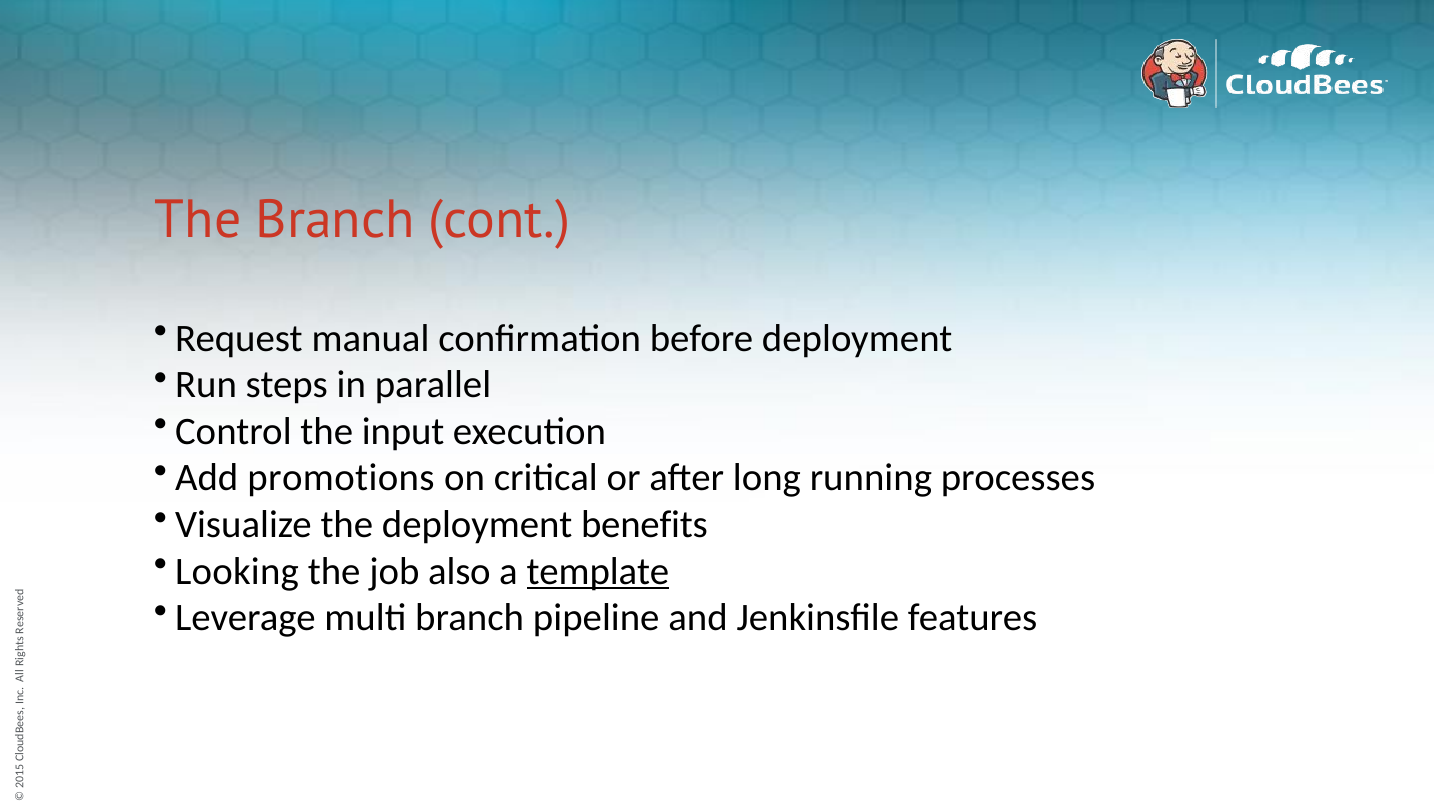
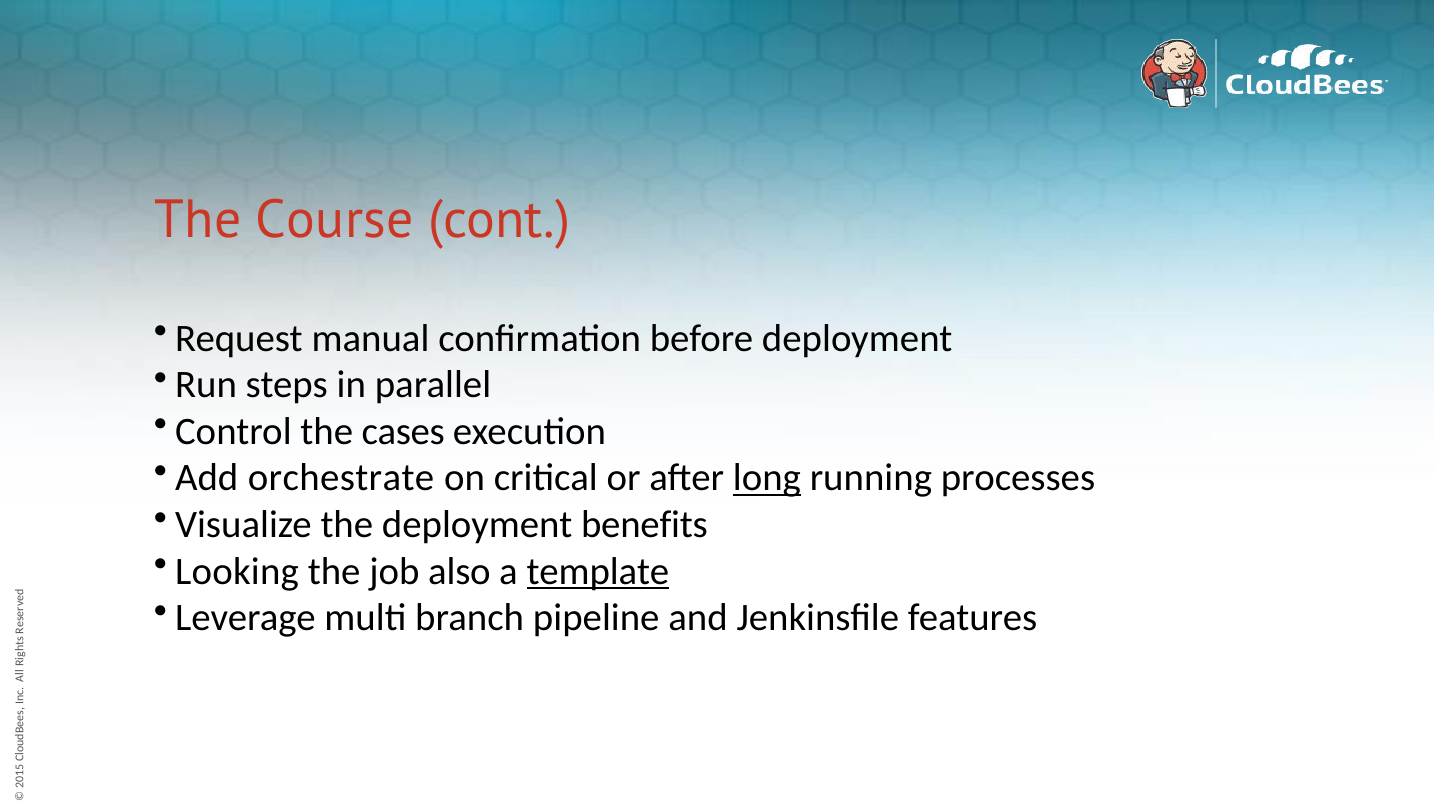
The Branch: Branch -> Course
input: input -> cases
promotions: promotions -> orchestrate
long underline: none -> present
